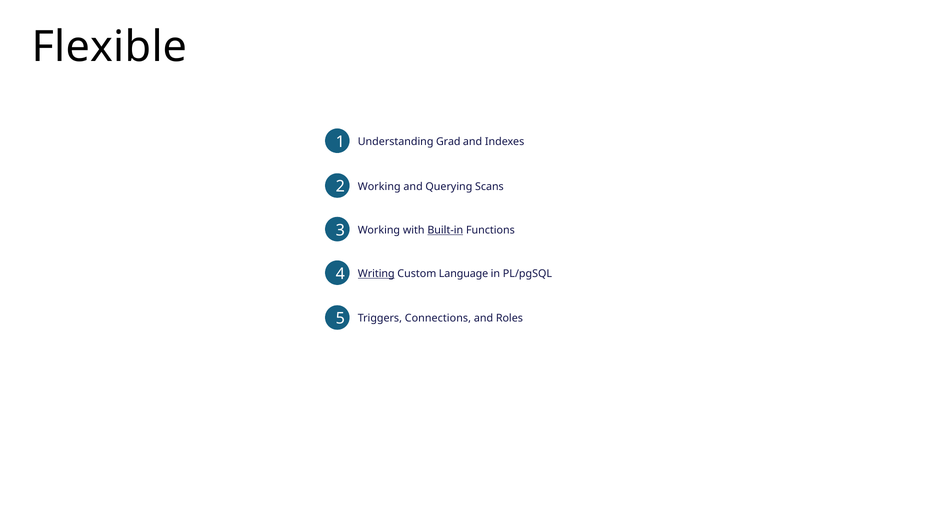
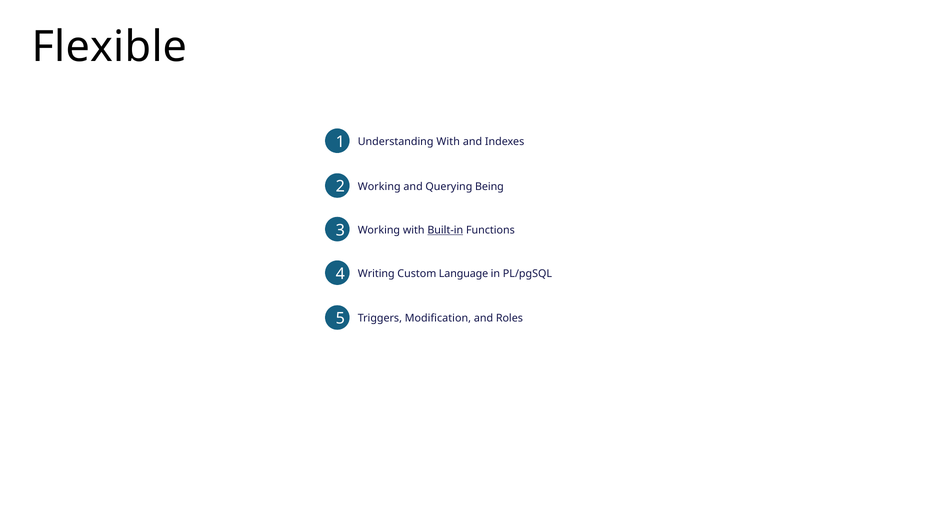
Understanding Grad: Grad -> With
Scans: Scans -> Being
Writing underline: present -> none
Connections: Connections -> Modification
